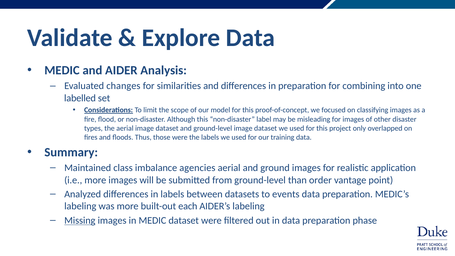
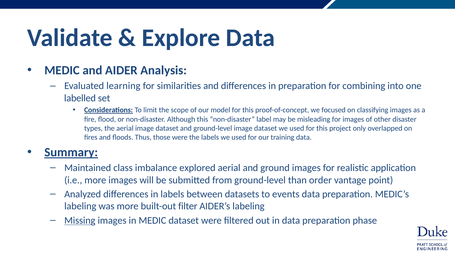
changes: changes -> learning
Summary underline: none -> present
agencies: agencies -> explored
each: each -> filter
